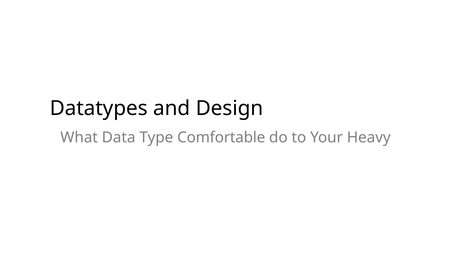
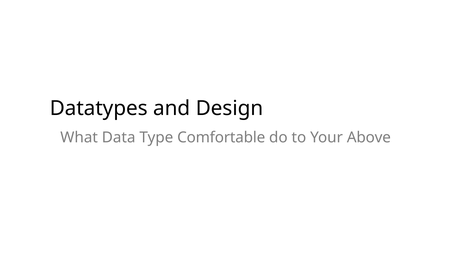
Heavy: Heavy -> Above
